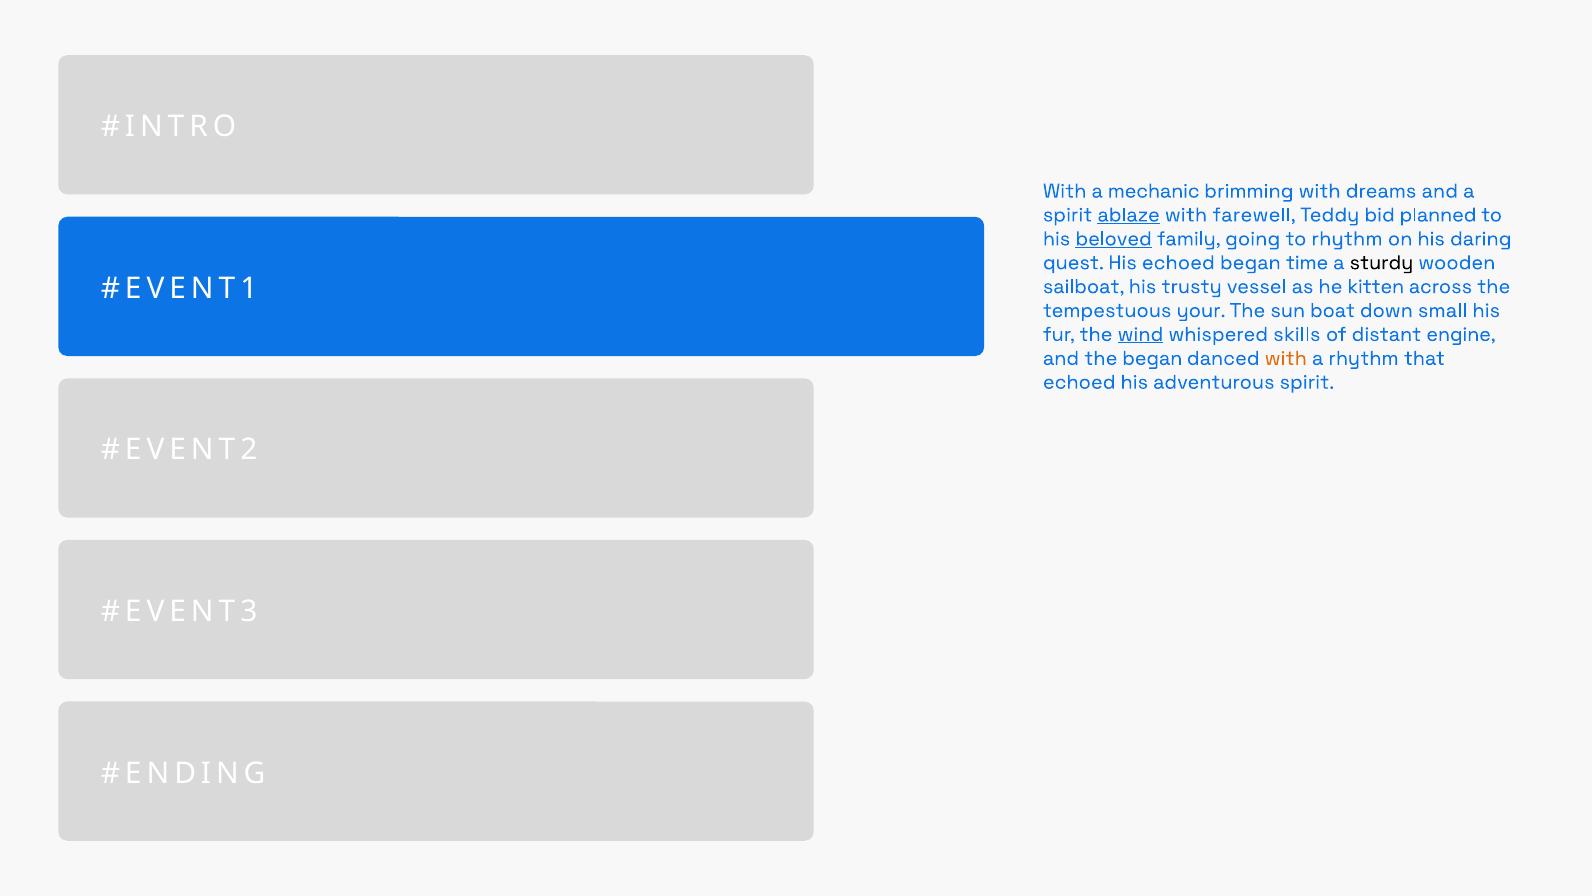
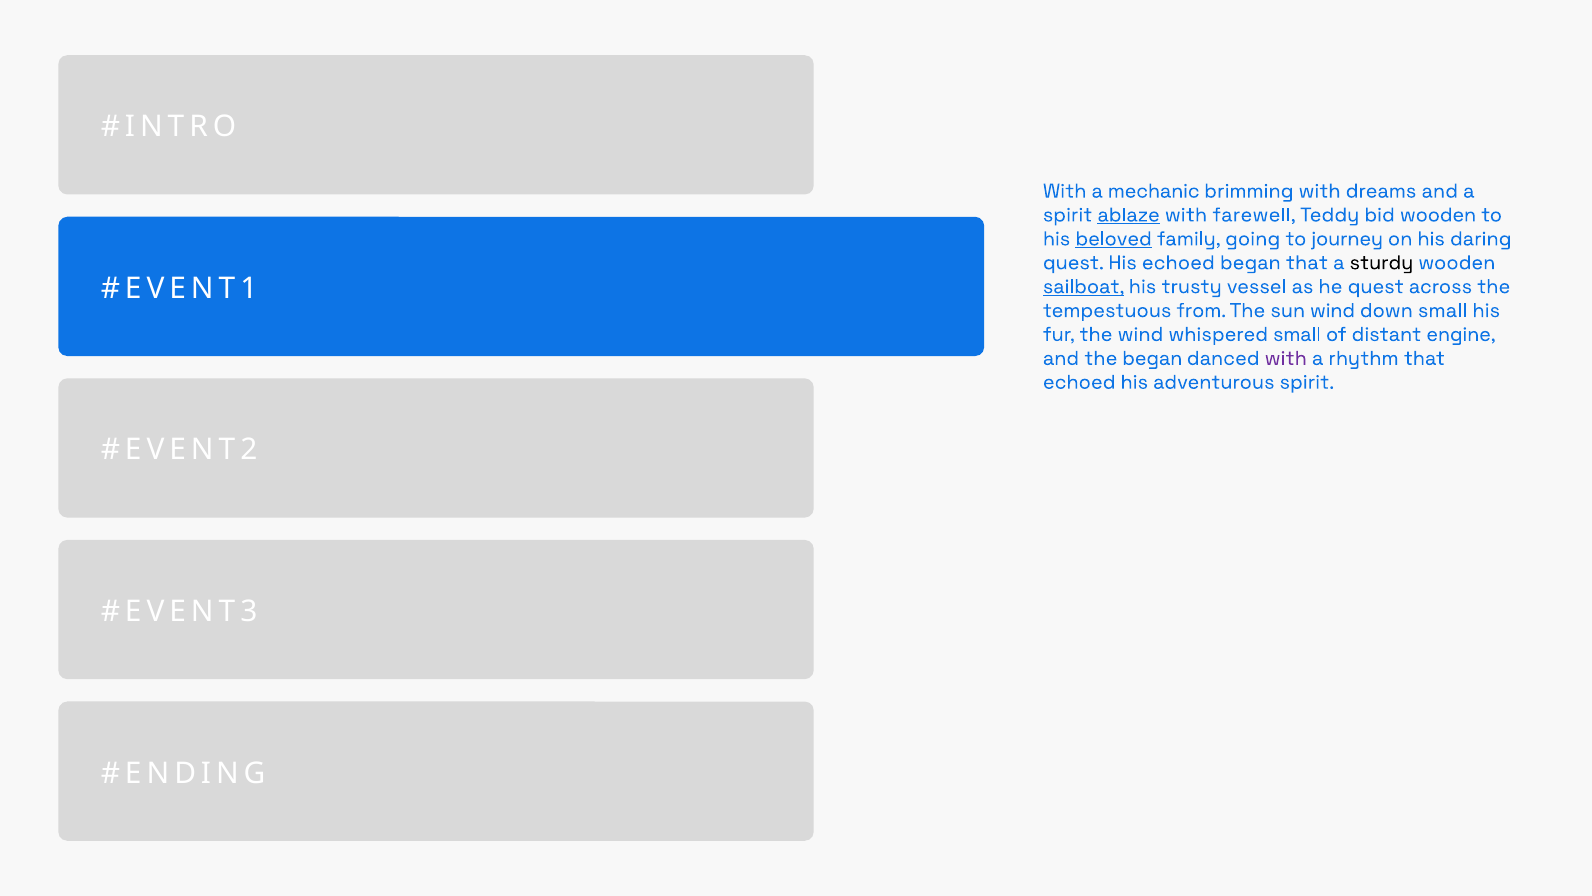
bid planned: planned -> wooden
to rhythm: rhythm -> journey
began time: time -> that
sailboat underline: none -> present
he kitten: kitten -> quest
your: your -> from
sun boat: boat -> wind
wind at (1140, 334) underline: present -> none
whispered skills: skills -> small
with at (1286, 358) colour: orange -> purple
